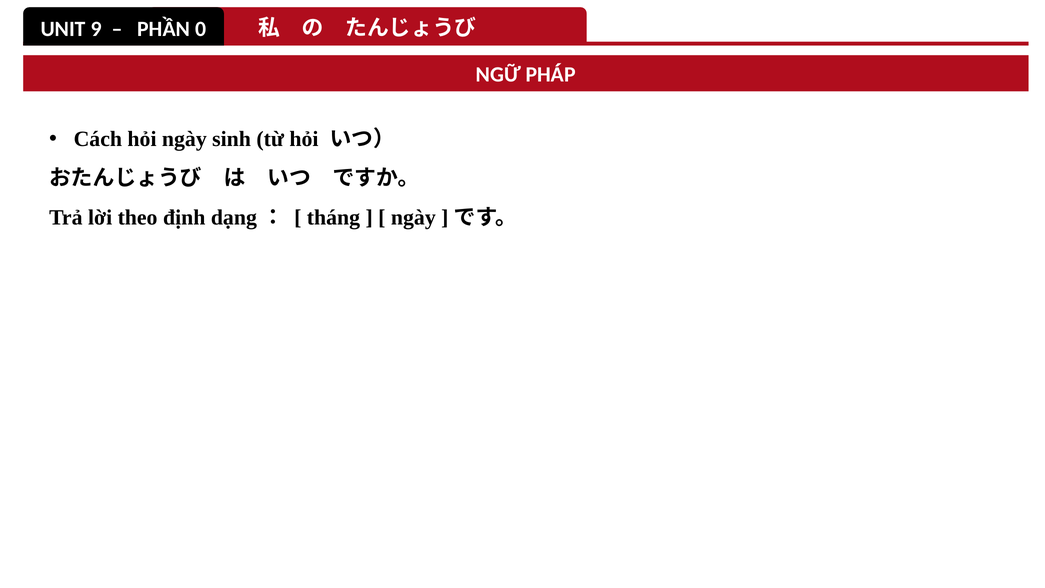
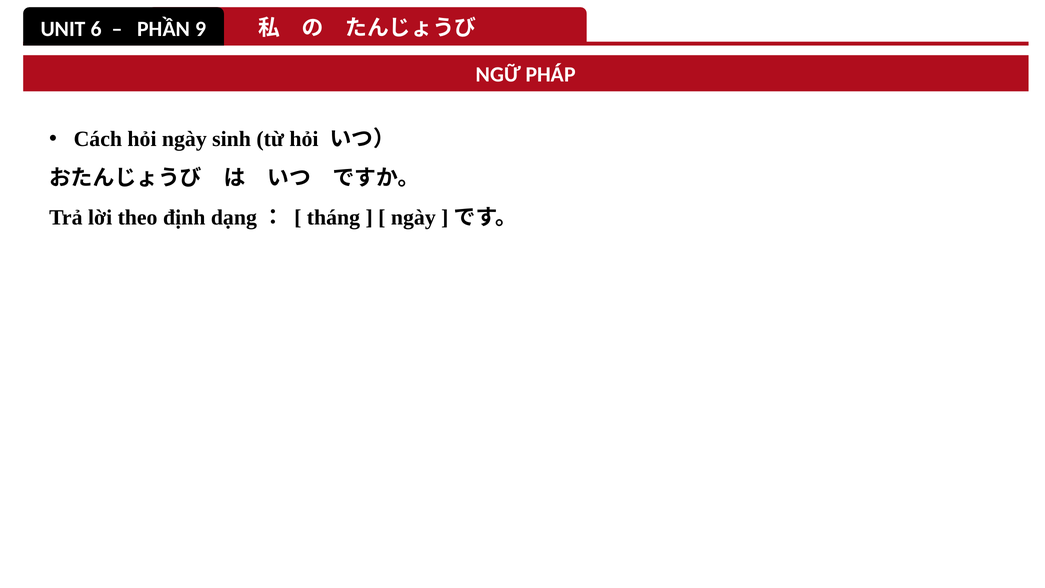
9: 9 -> 6
0: 0 -> 9
